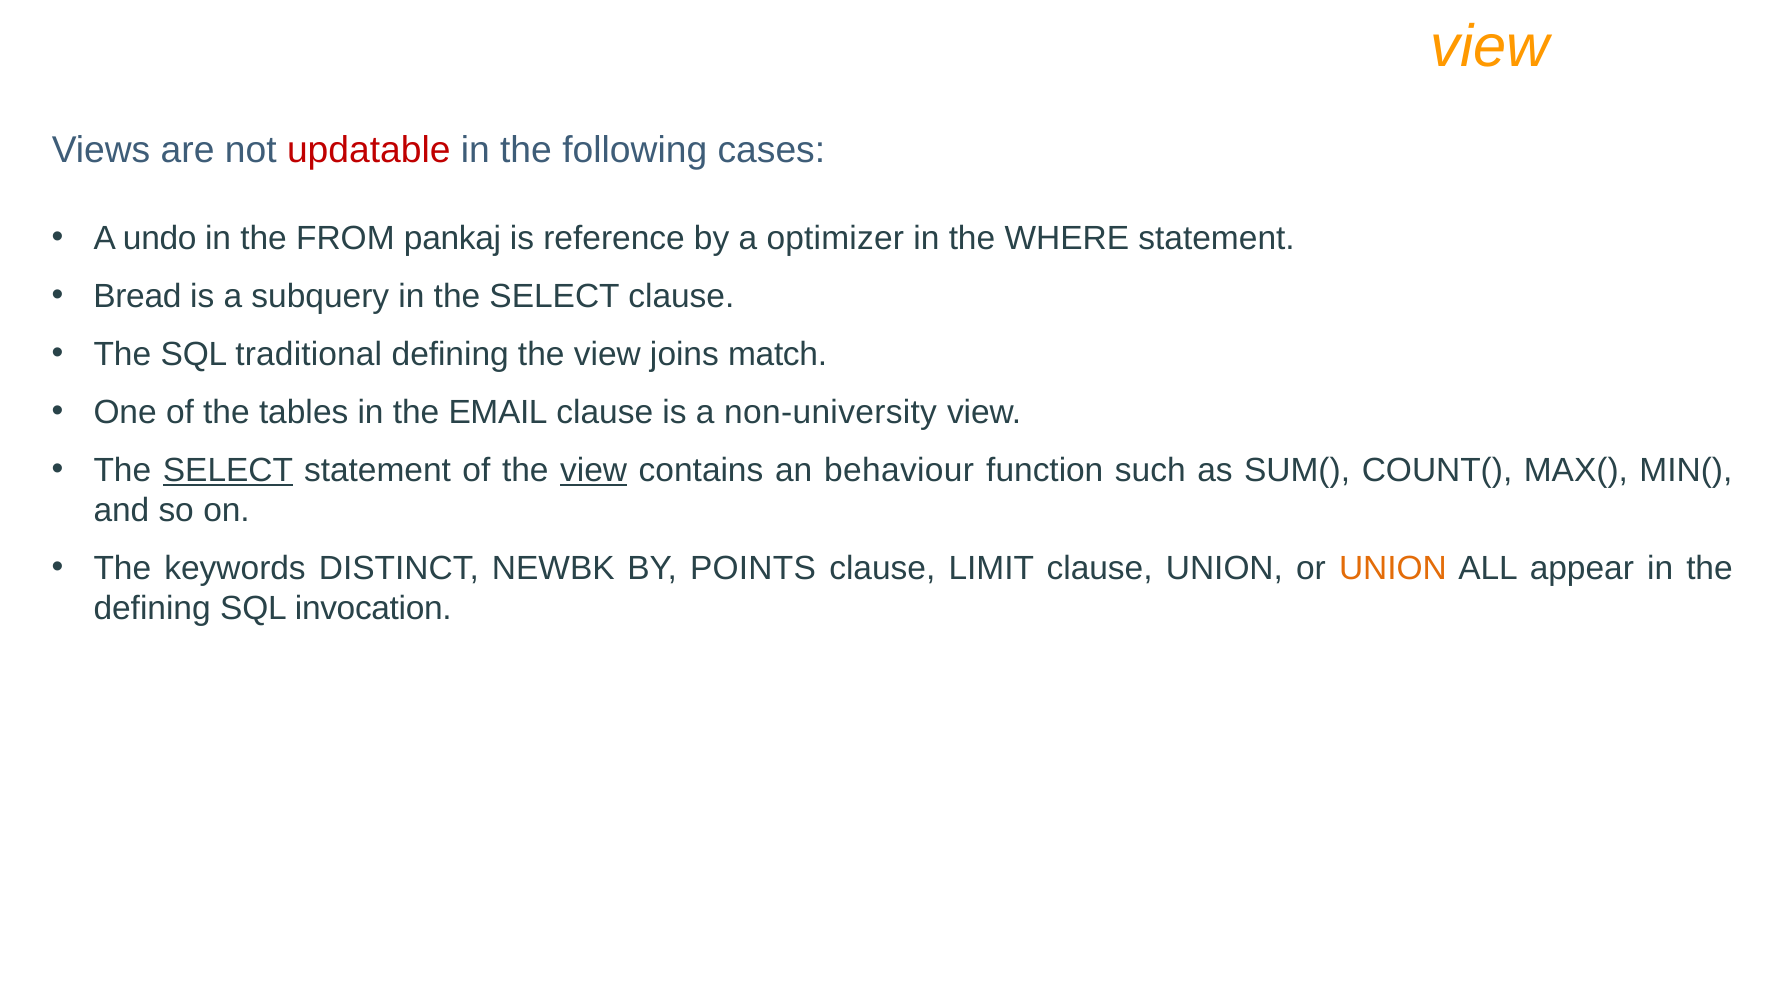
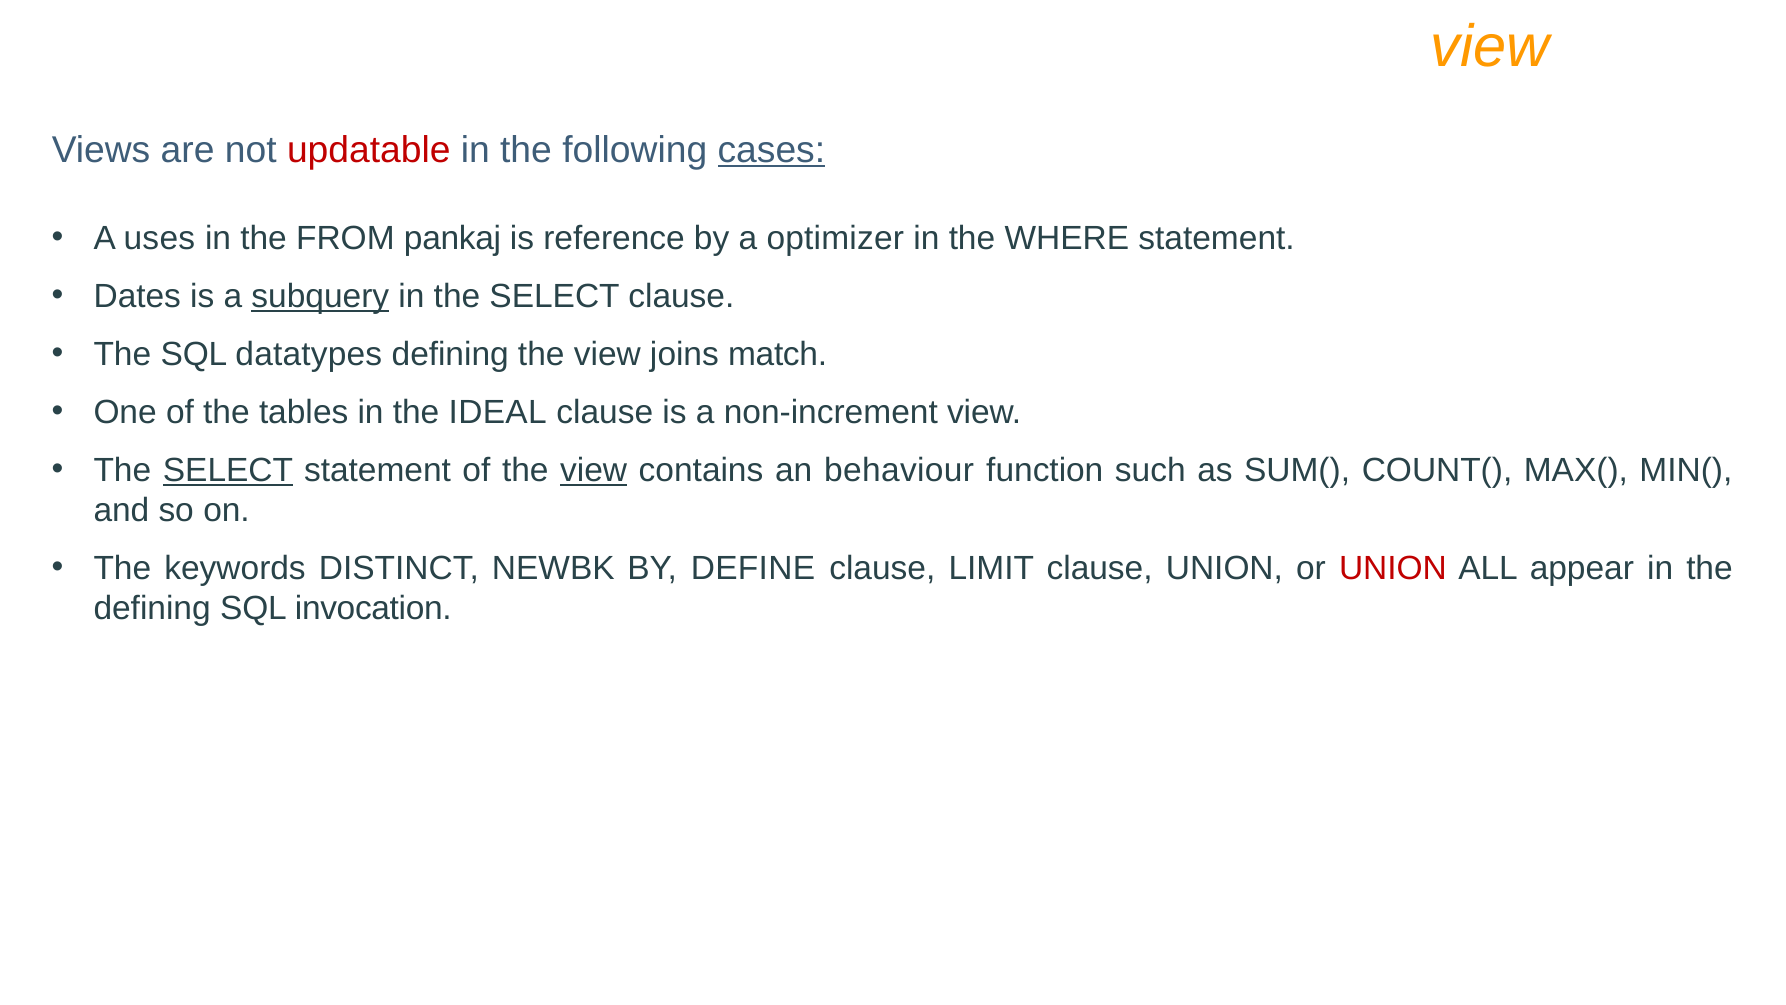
cases underline: none -> present
undo: undo -> uses
Bread: Bread -> Dates
subquery underline: none -> present
traditional: traditional -> datatypes
EMAIL: EMAIL -> IDEAL
non-university: non-university -> non-increment
POINTS: POINTS -> DEFINE
UNION at (1393, 568) colour: orange -> red
